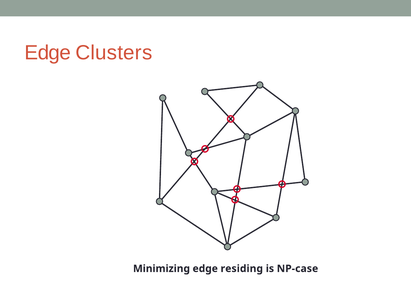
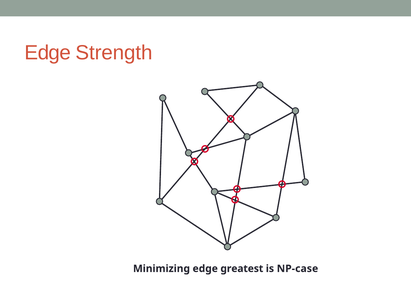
Clusters: Clusters -> Strength
residing: residing -> greatest
